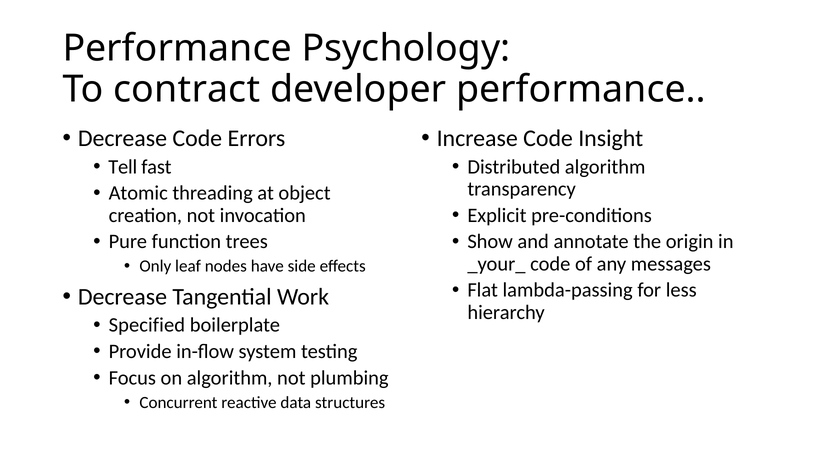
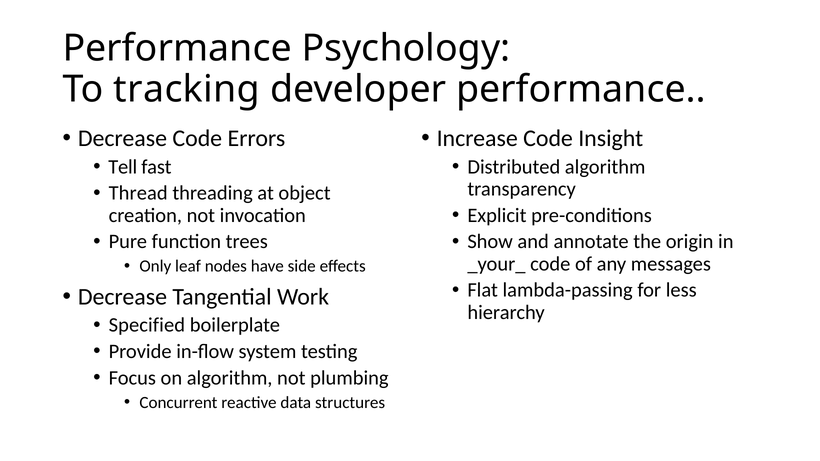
contract: contract -> tracking
Atomic: Atomic -> Thread
